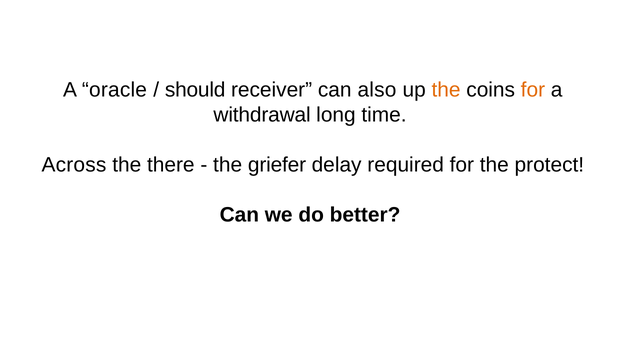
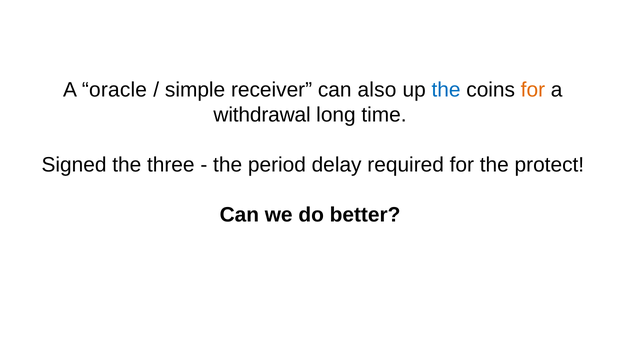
should: should -> simple
the at (446, 90) colour: orange -> blue
Across: Across -> Signed
there: there -> three
griefer: griefer -> period
